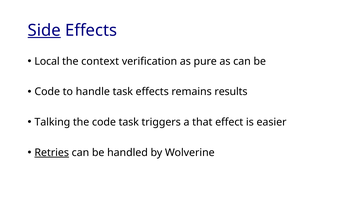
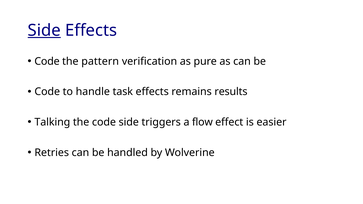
Local at (47, 61): Local -> Code
context: context -> pattern
code task: task -> side
that: that -> flow
Retries underline: present -> none
